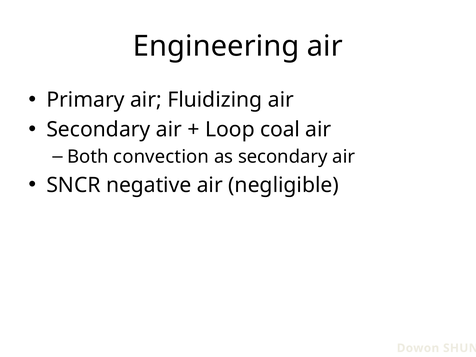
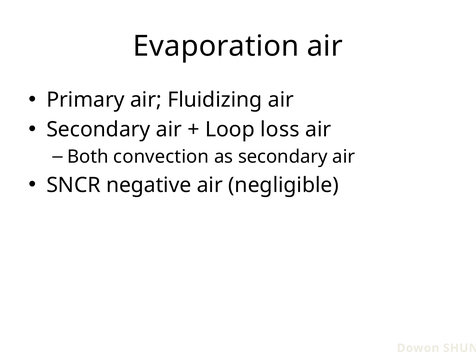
Engineering: Engineering -> Evaporation
coal: coal -> loss
